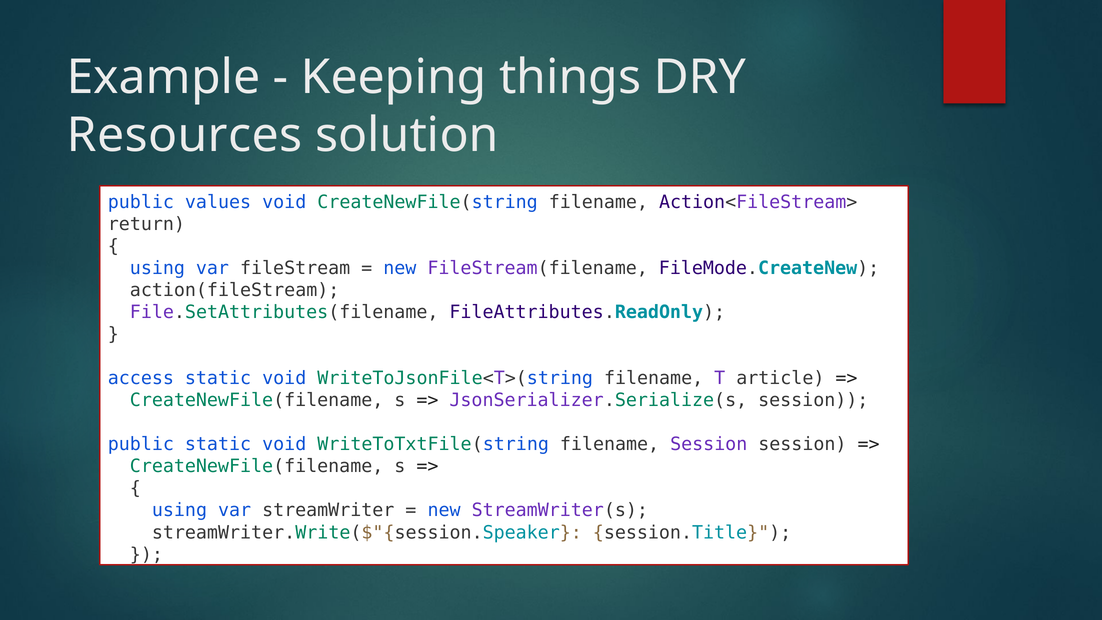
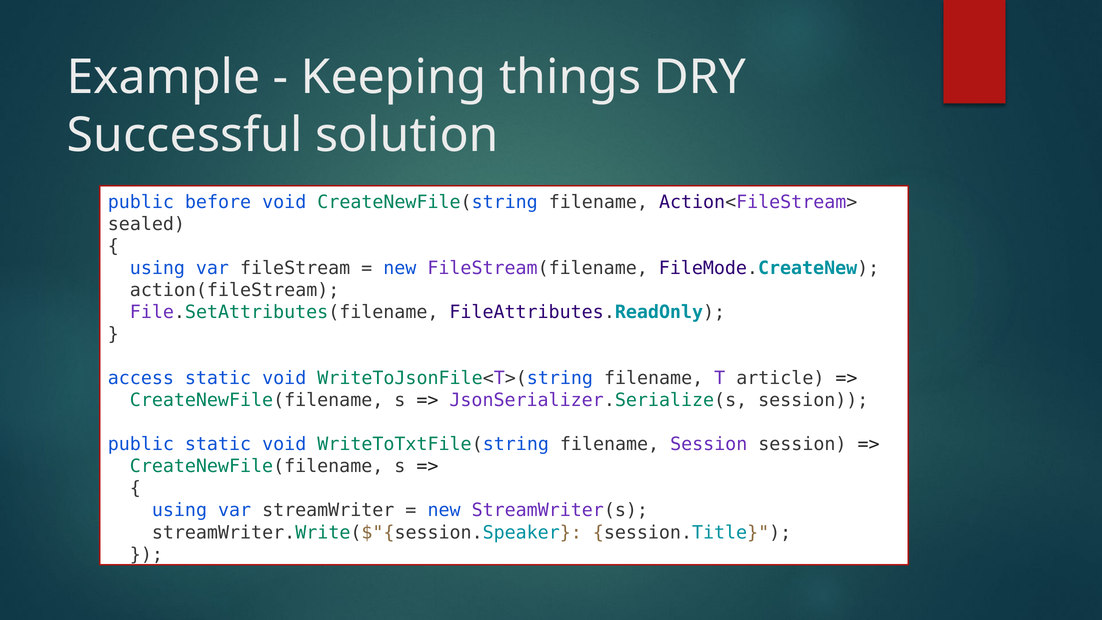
Resources: Resources -> Successful
values: values -> before
return: return -> sealed
